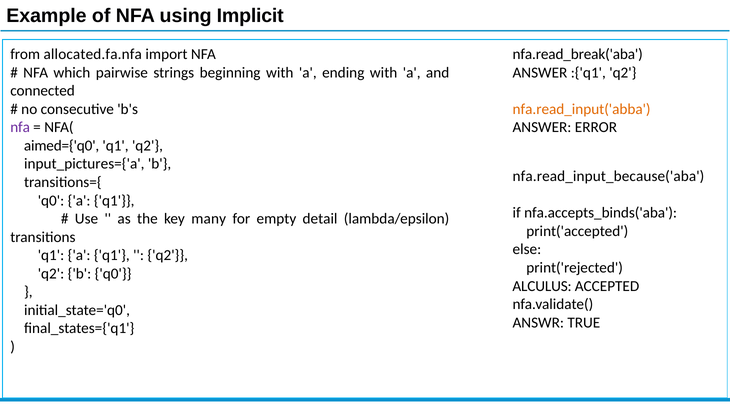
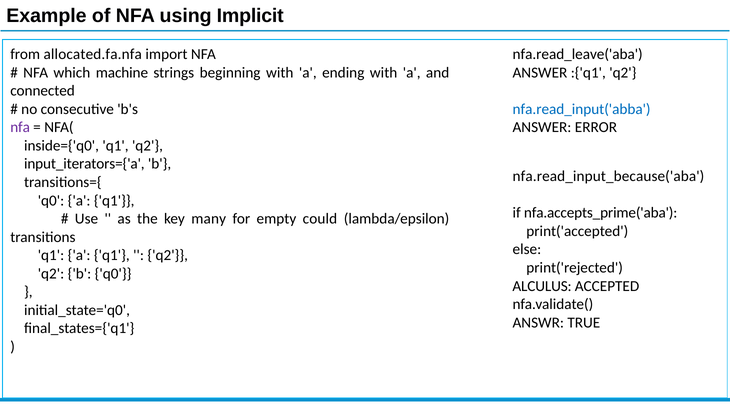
nfa.read_break('aba: nfa.read_break('aba -> nfa.read_leave('aba
pairwise: pairwise -> machine
nfa.read_input('abba colour: orange -> blue
aimed={'q0: aimed={'q0 -> inside={'q0
input_pictures={'a: input_pictures={'a -> input_iterators={'a
nfa.accepts_binds('aba: nfa.accepts_binds('aba -> nfa.accepts_prime('aba
detail: detail -> could
